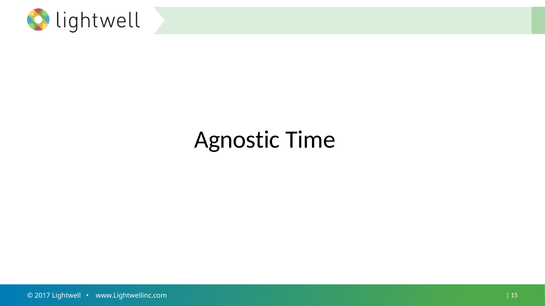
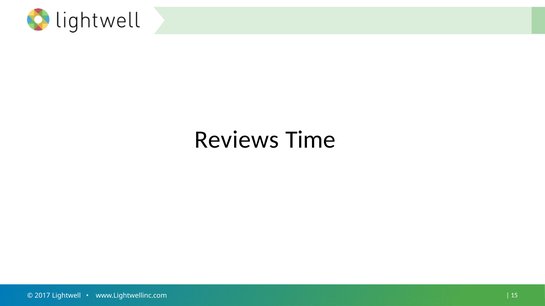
Agnostic: Agnostic -> Reviews
